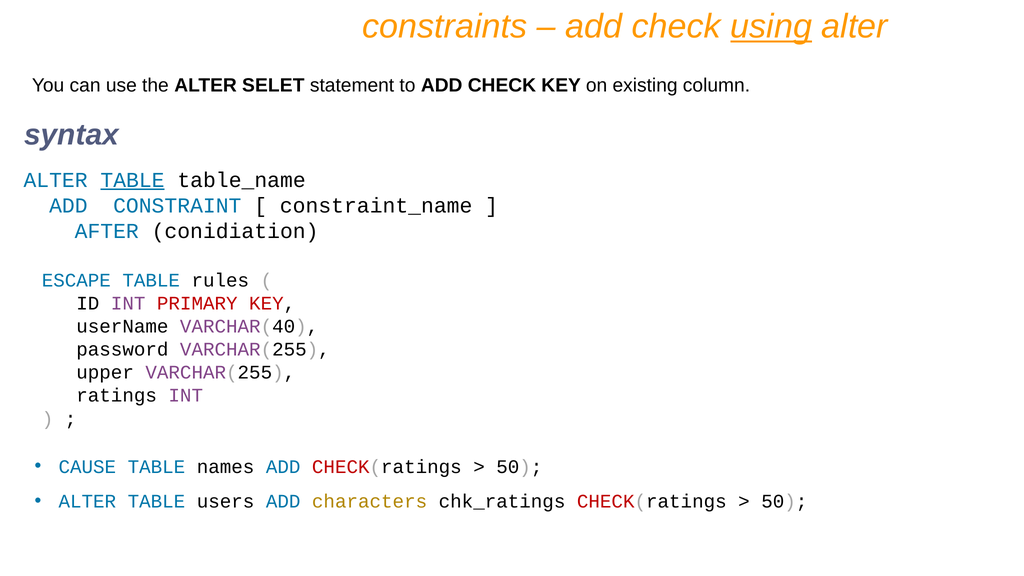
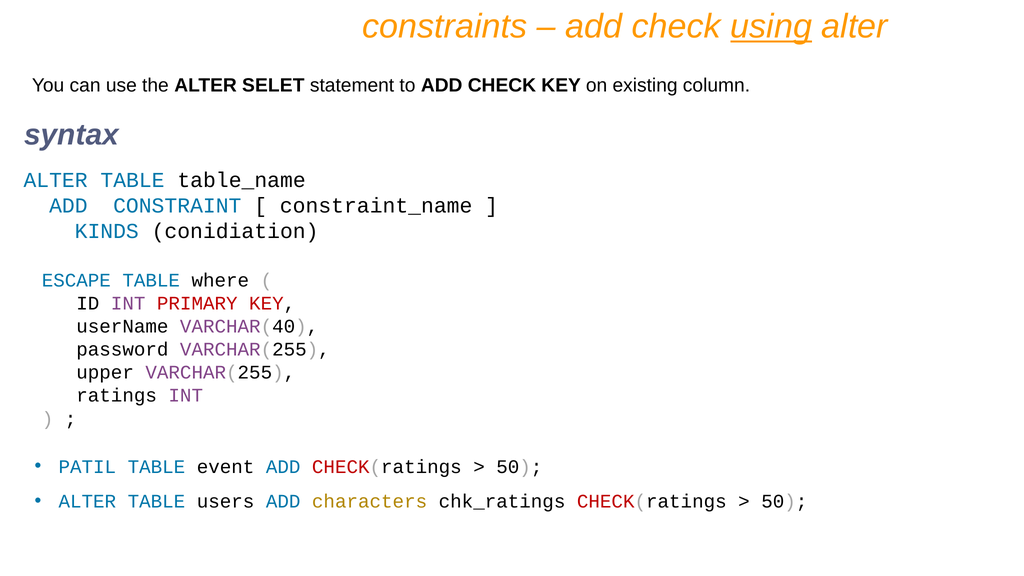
TABLE at (132, 180) underline: present -> none
AFTER: AFTER -> KINDS
rules: rules -> where
CAUSE: CAUSE -> PATIL
names: names -> event
